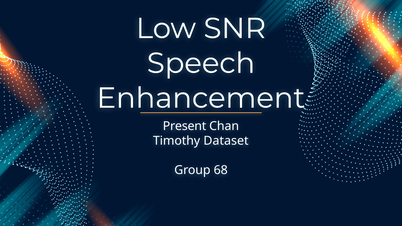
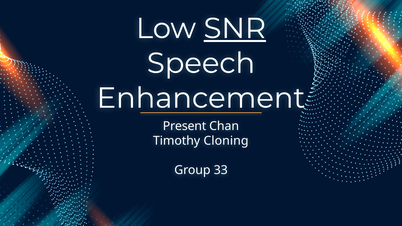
SNR underline: none -> present
Dataset: Dataset -> Cloning
68: 68 -> 33
